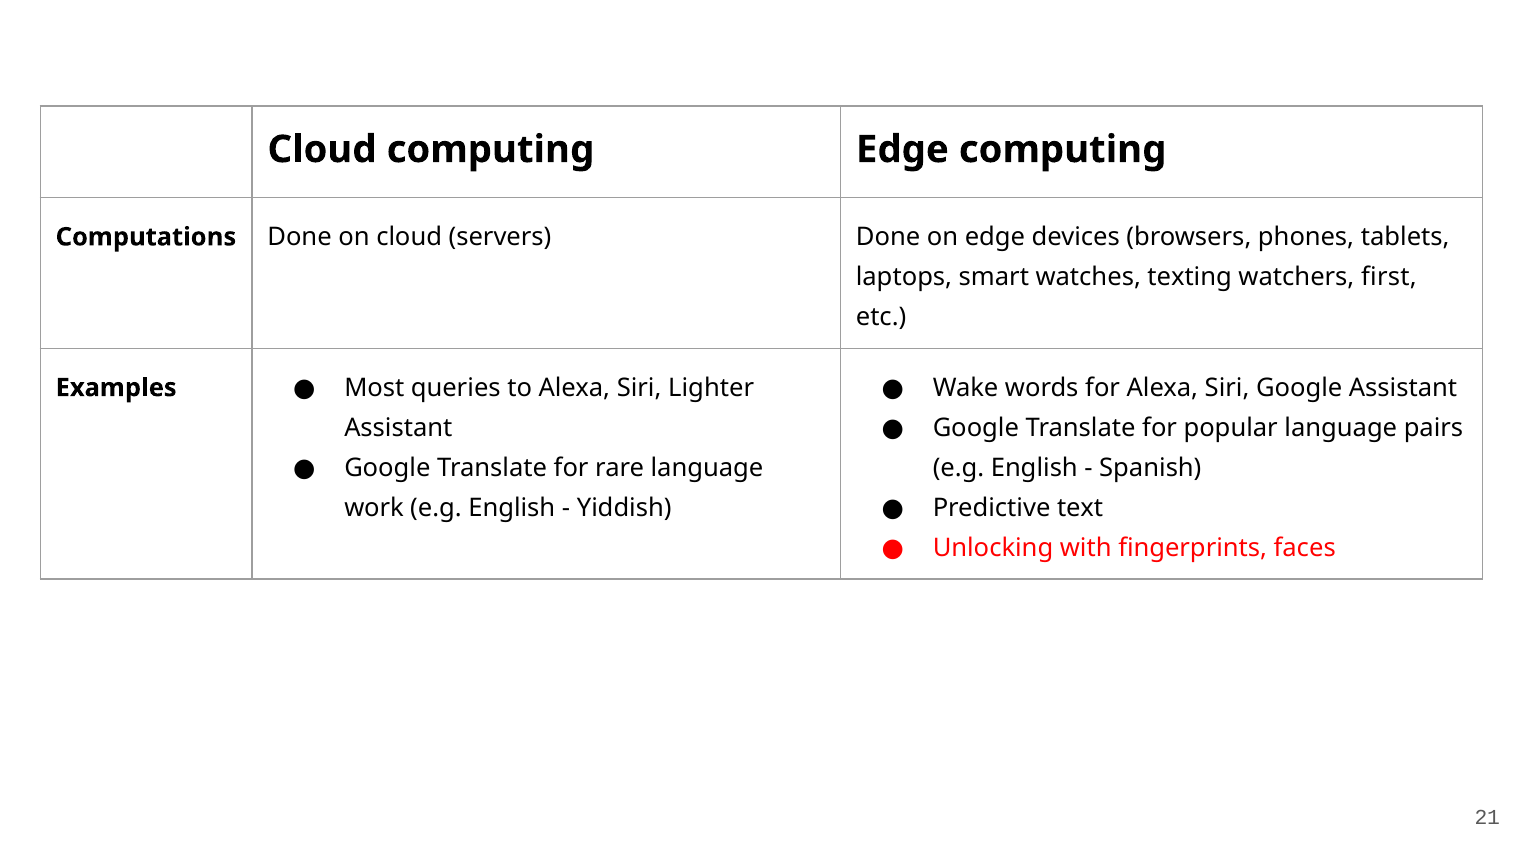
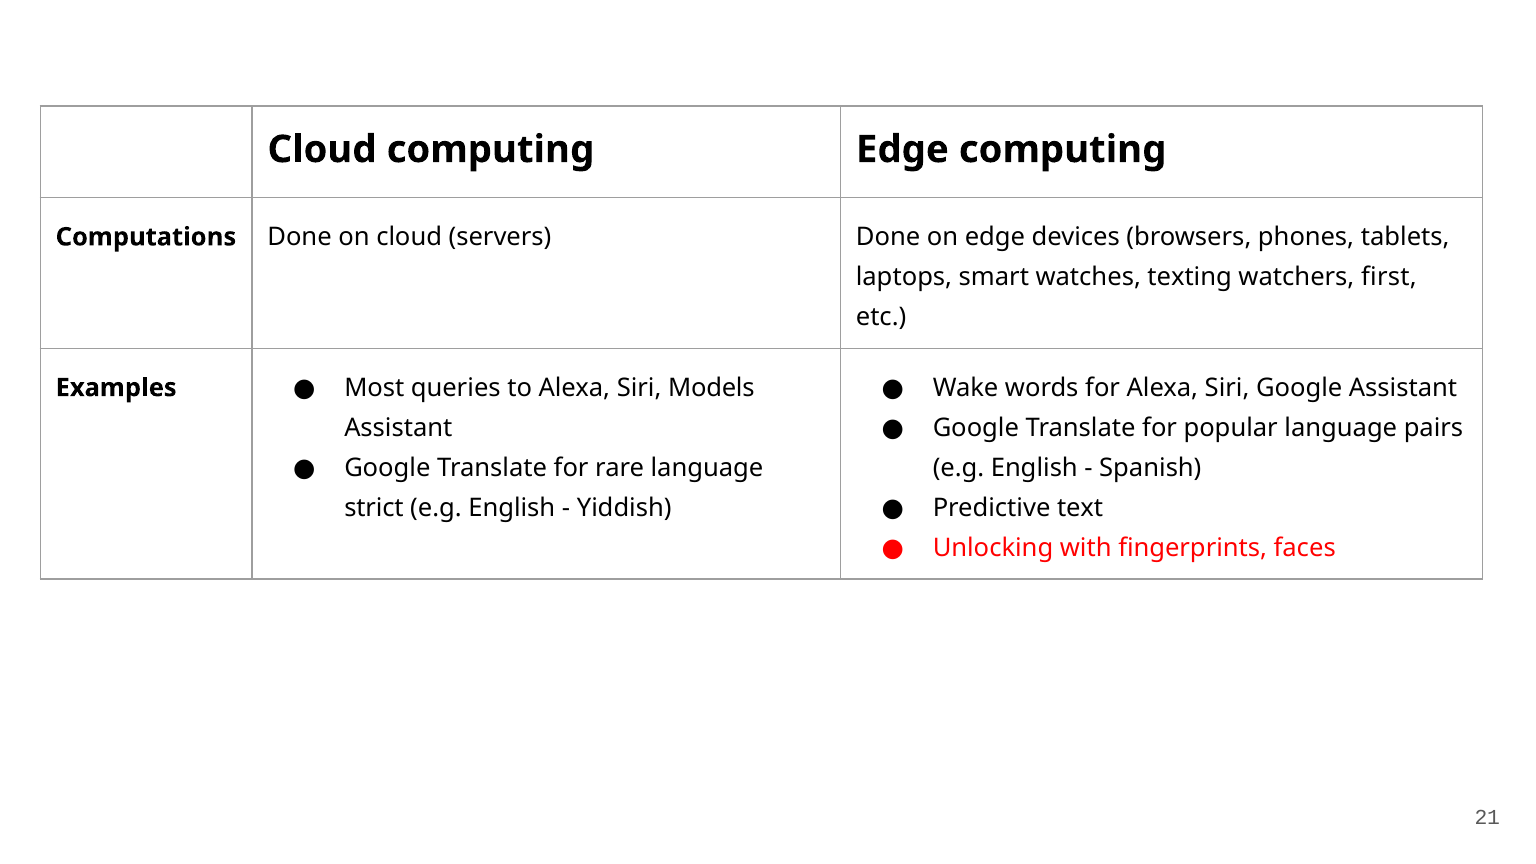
Lighter: Lighter -> Models
work: work -> strict
